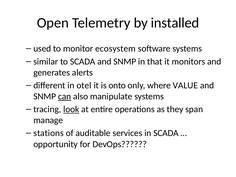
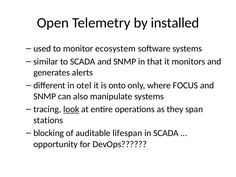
VALUE: VALUE -> FOCUS
can underline: present -> none
manage: manage -> stations
stations: stations -> blocking
services: services -> lifespan
